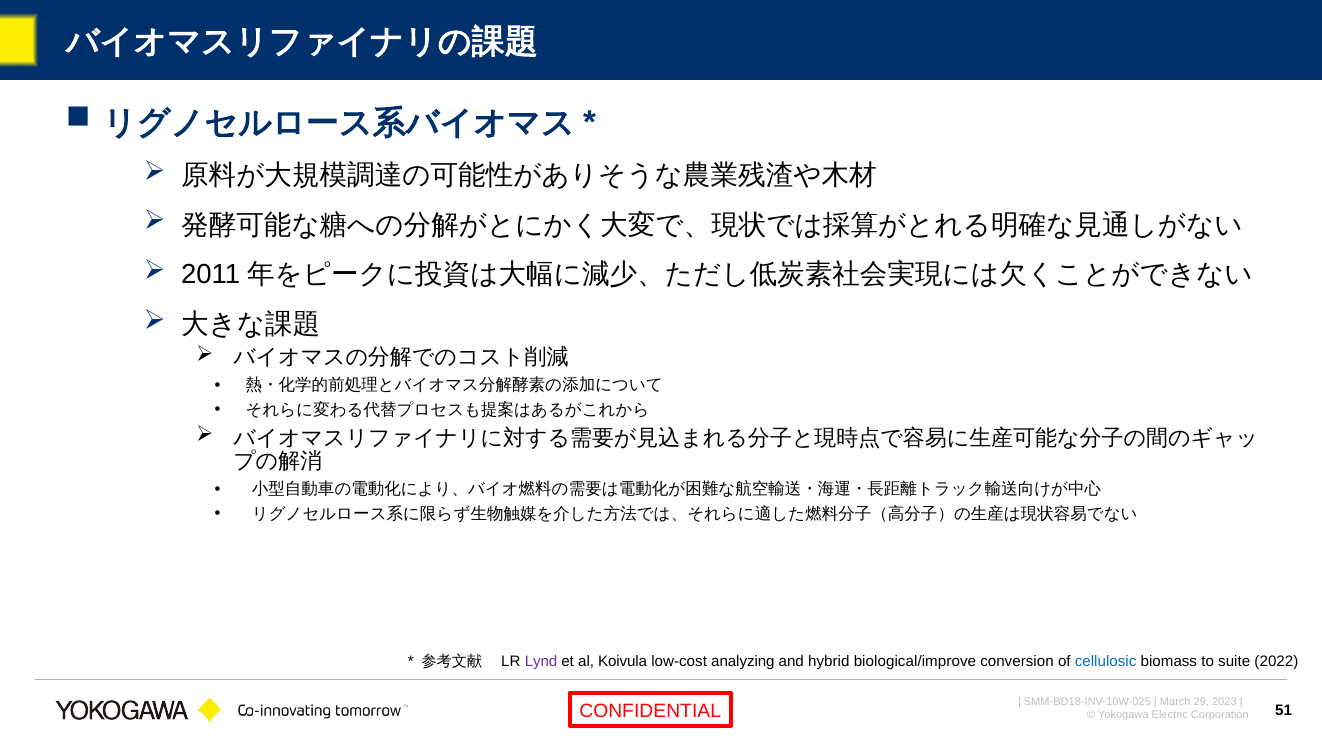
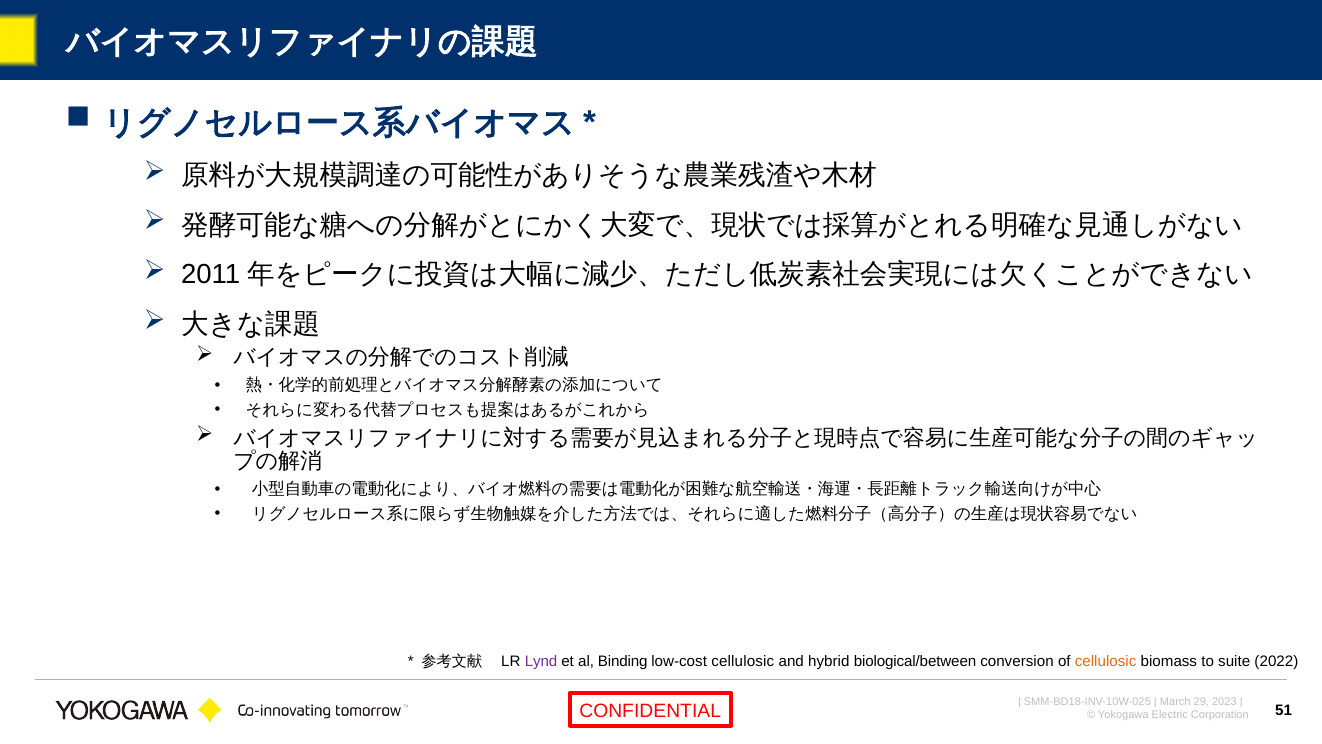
Koivula: Koivula -> Binding
low-cost analyzing: analyzing -> cellulosic
biological/improve: biological/improve -> biological/between
cellulosic at (1106, 662) colour: blue -> orange
